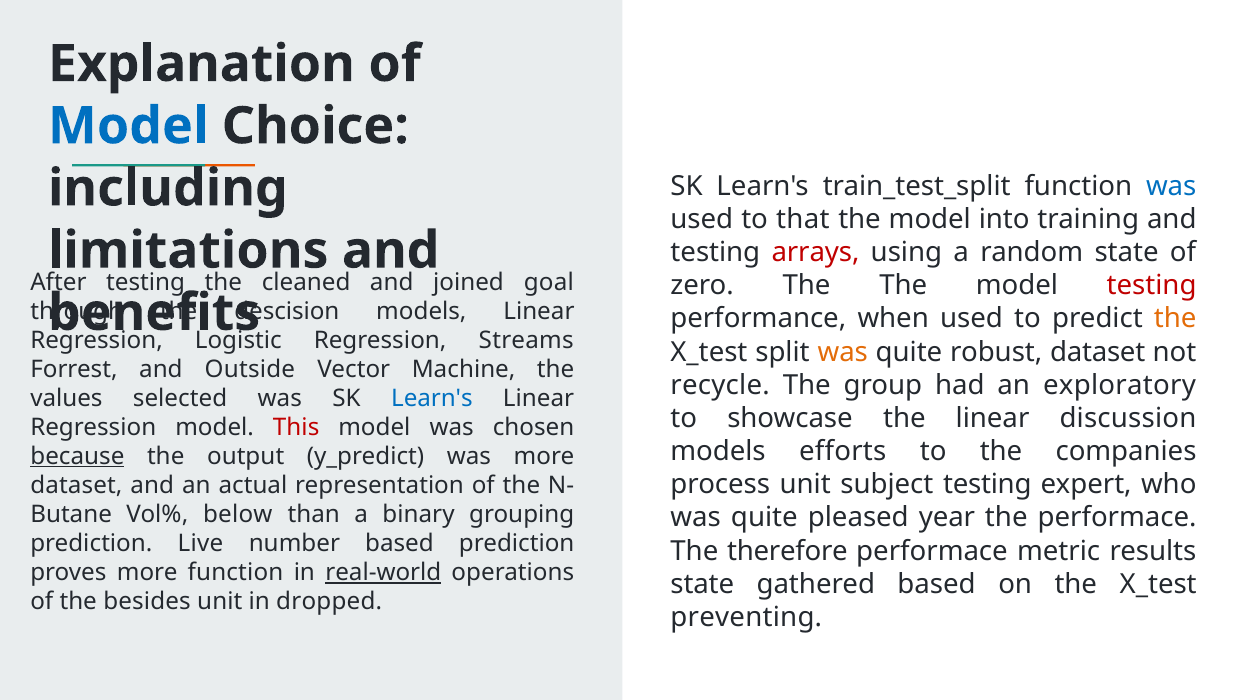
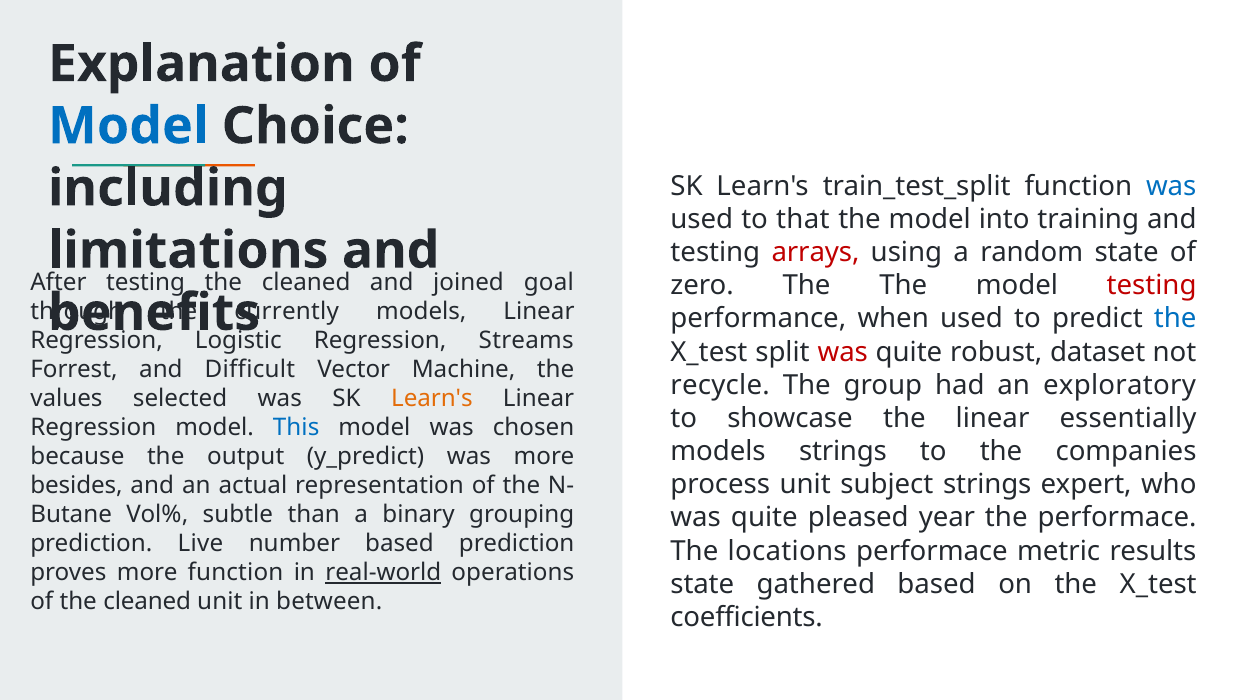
descision: descision -> currently
the at (1175, 319) colour: orange -> blue
was at (843, 352) colour: orange -> red
Outside: Outside -> Difficult
Learn's at (432, 398) colour: blue -> orange
discussion: discussion -> essentially
This colour: red -> blue
models efforts: efforts -> strings
because underline: present -> none
subject testing: testing -> strings
dataset at (76, 486): dataset -> besides
below: below -> subtle
therefore: therefore -> locations
of the besides: besides -> cleaned
dropped: dropped -> between
preventing: preventing -> coefficients
